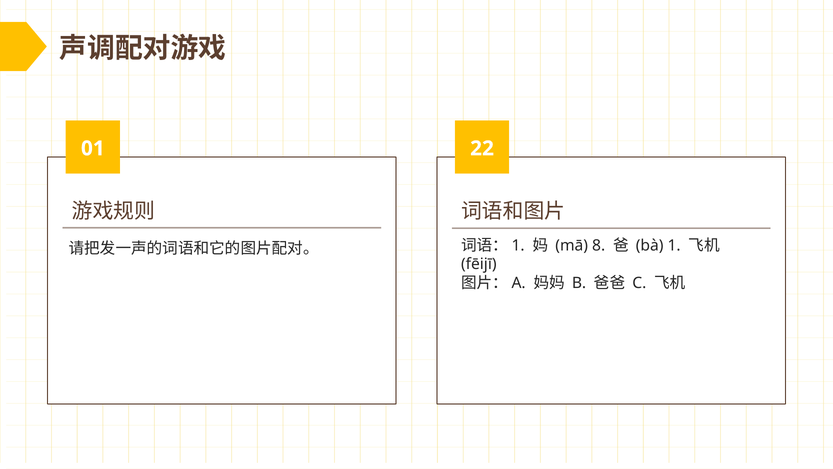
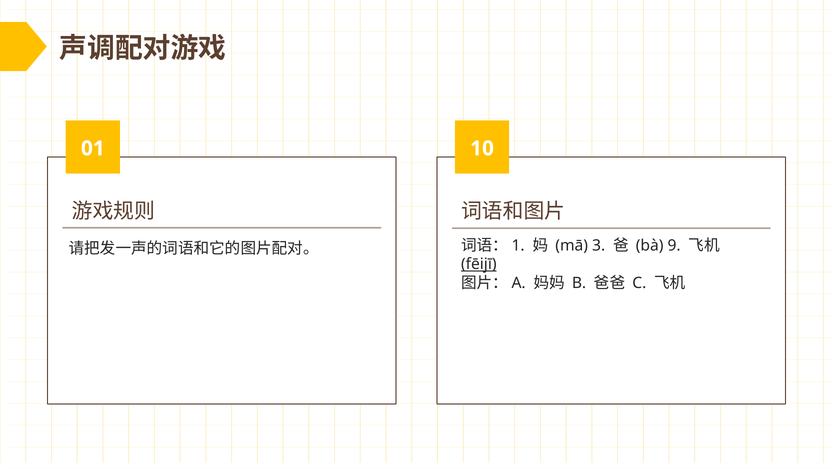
22: 22 -> 10
8: 8 -> 3
1: 1 -> 9
fēijī underline: none -> present
